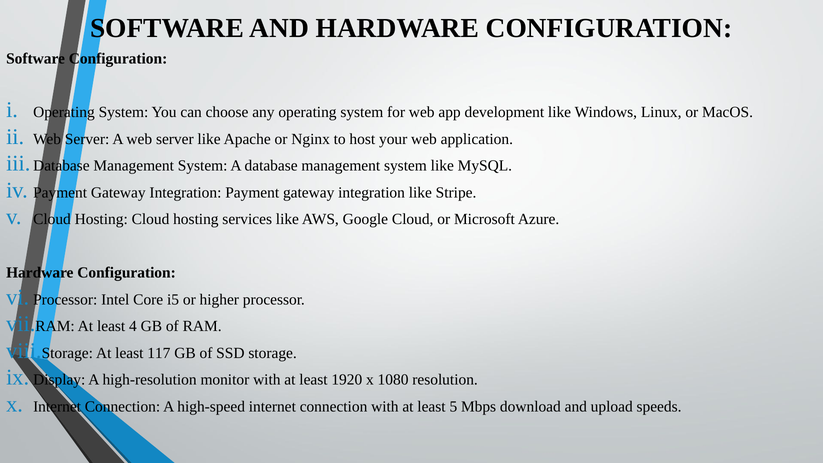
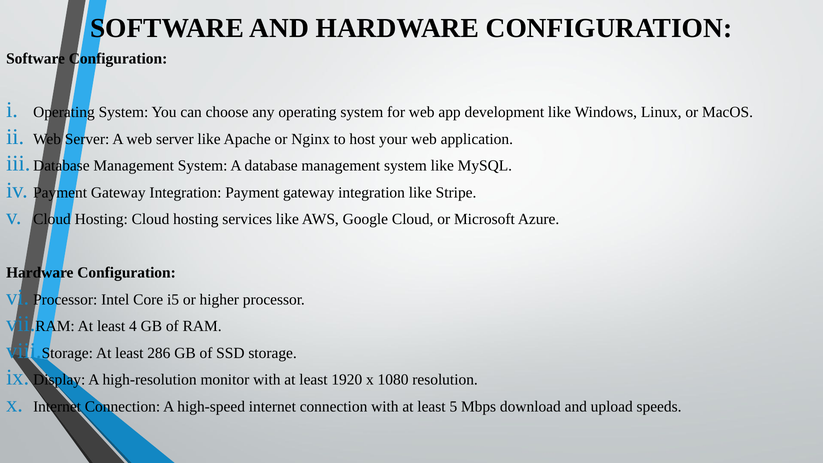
117: 117 -> 286
